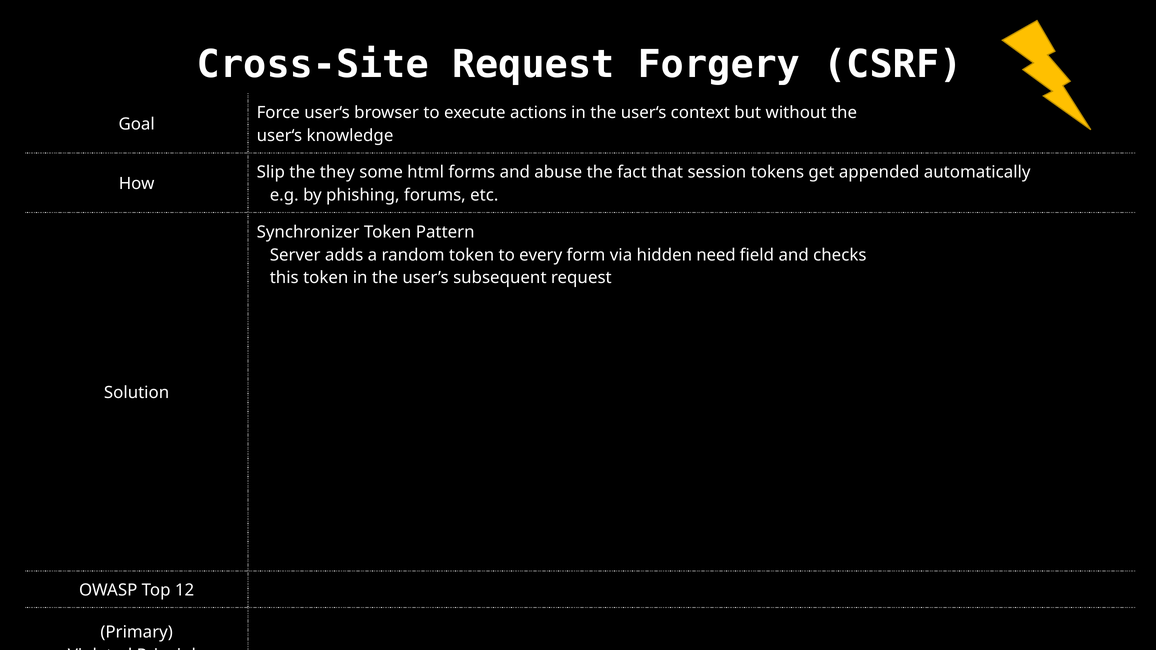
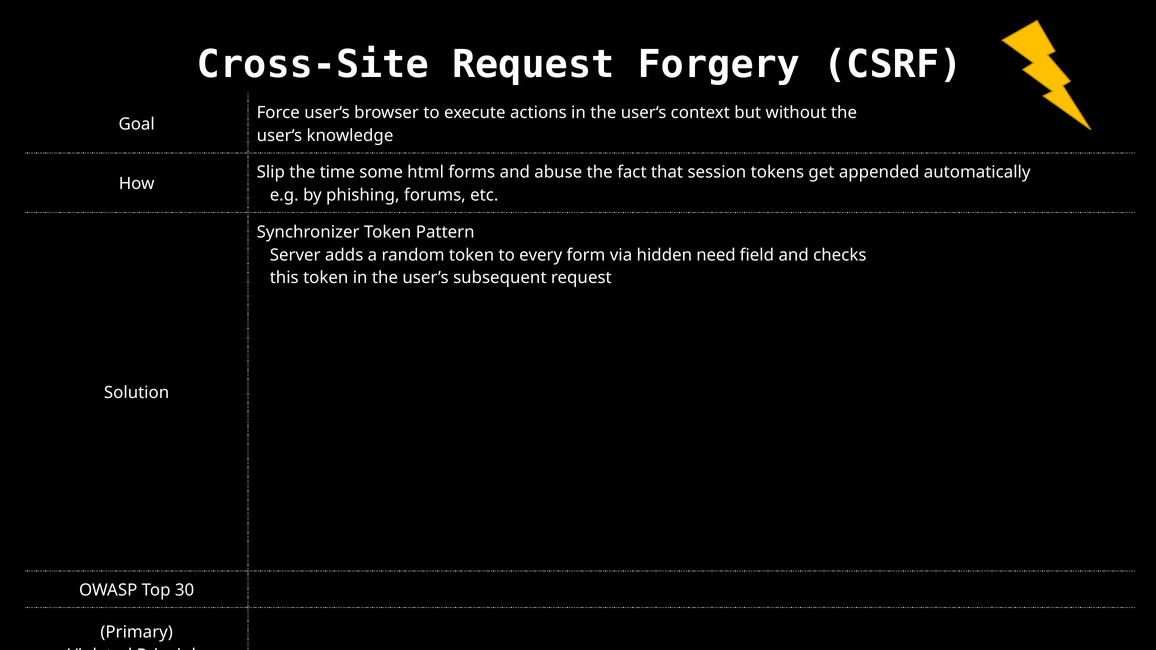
they: they -> time
12: 12 -> 30
